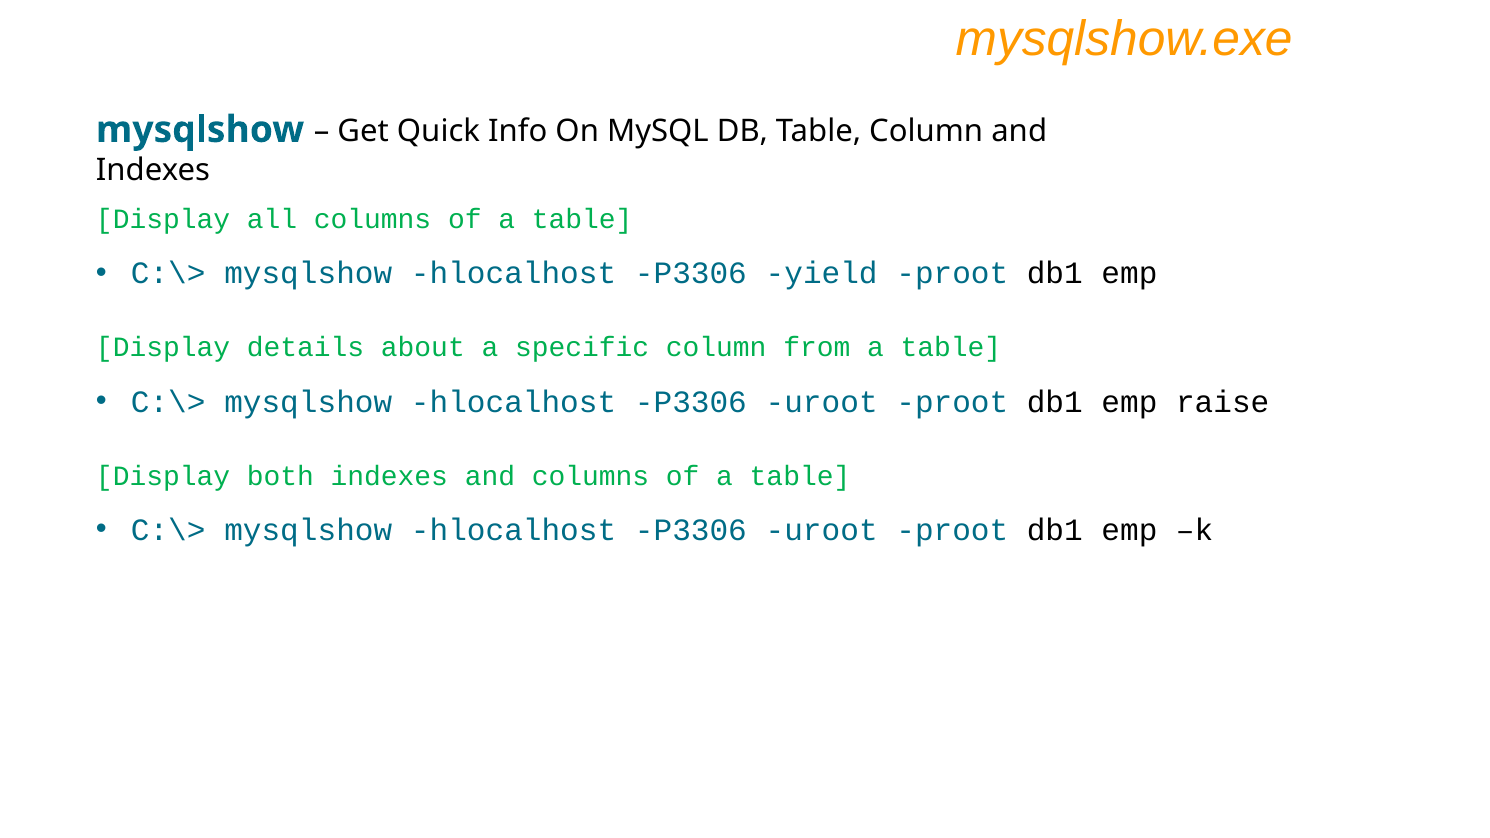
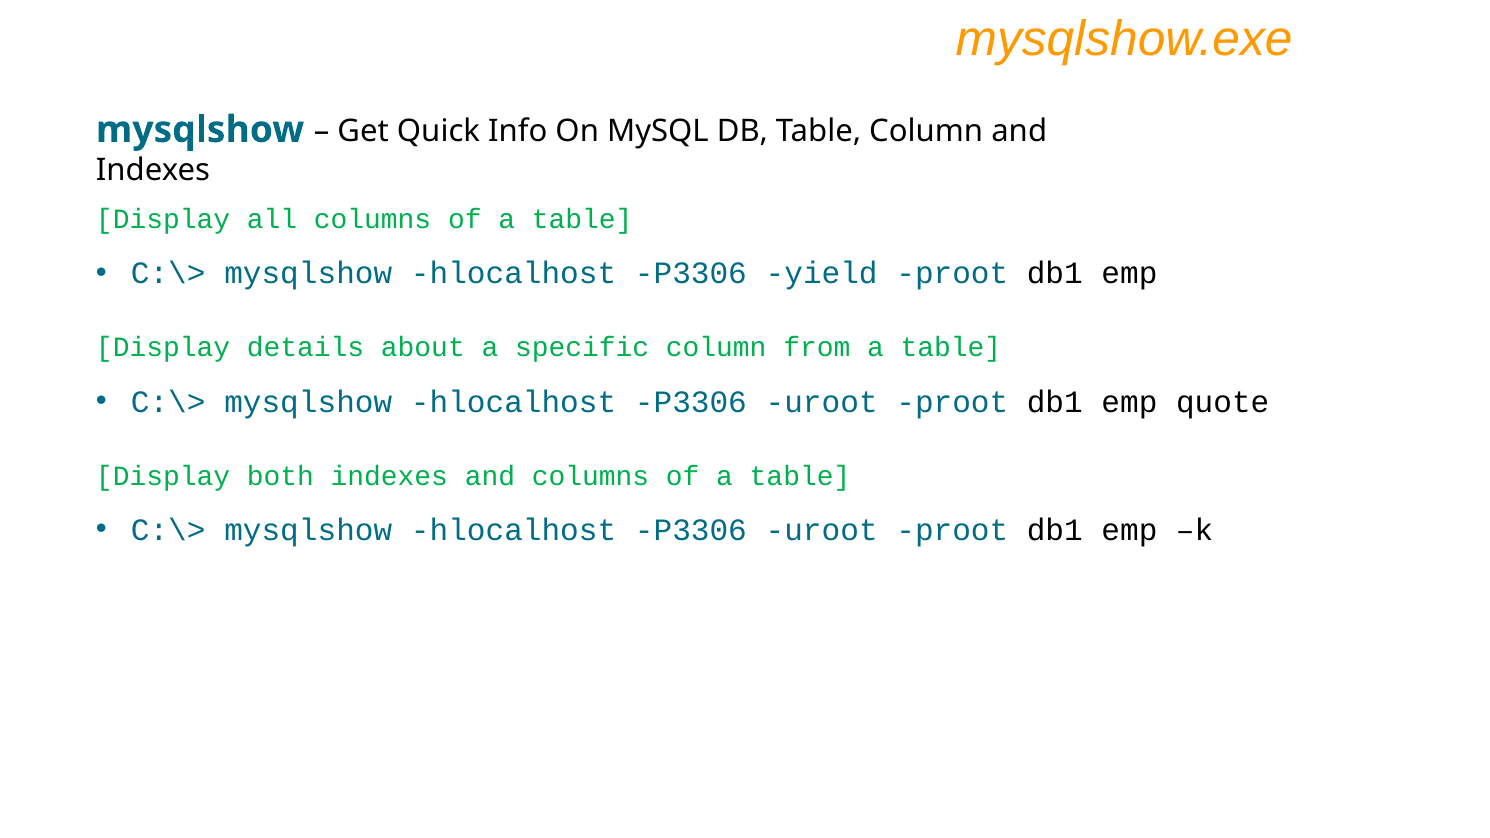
raise: raise -> quote
